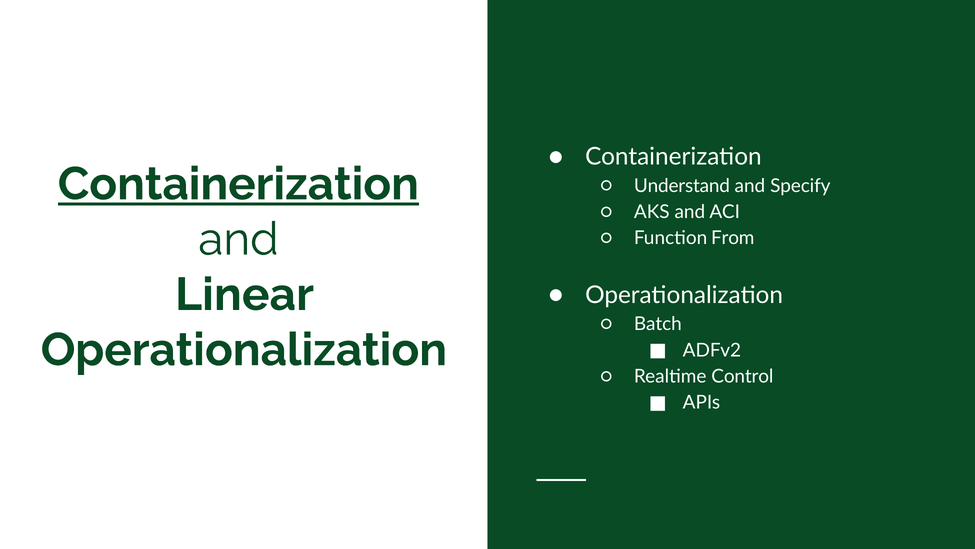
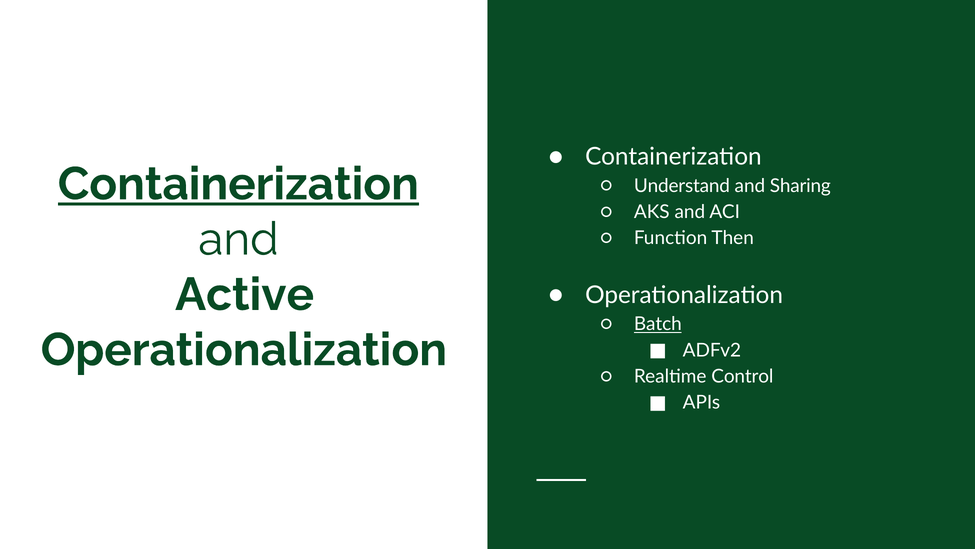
Specify: Specify -> Sharing
From: From -> Then
Linear: Linear -> Active
Batch underline: none -> present
